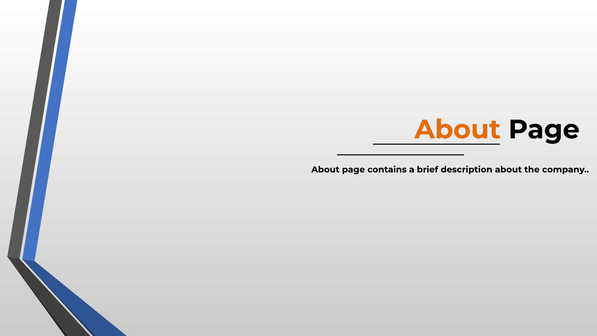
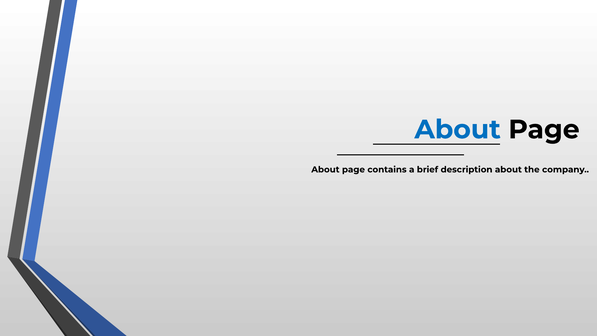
About at (458, 130) colour: orange -> blue
